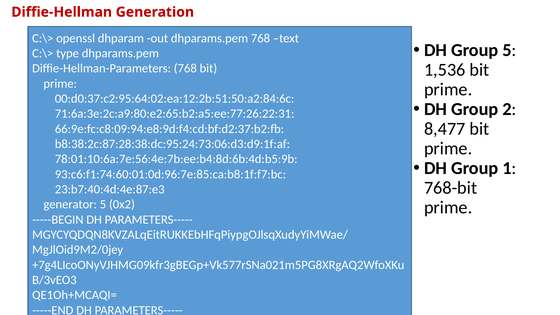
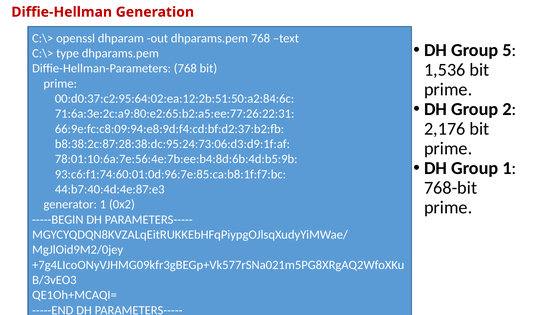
8,477: 8,477 -> 2,176
23:b7:40:4d:4e:87:e3: 23:b7:40:4d:4e:87:e3 -> 44:b7:40:4d:4e:87:e3
generator 5: 5 -> 1
